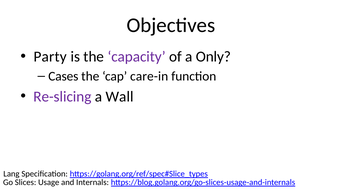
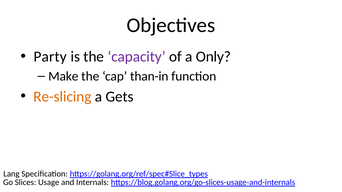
Cases: Cases -> Make
care-in: care-in -> than-in
Re-slicing colour: purple -> orange
Wall: Wall -> Gets
